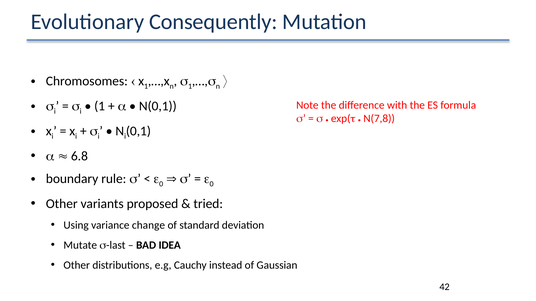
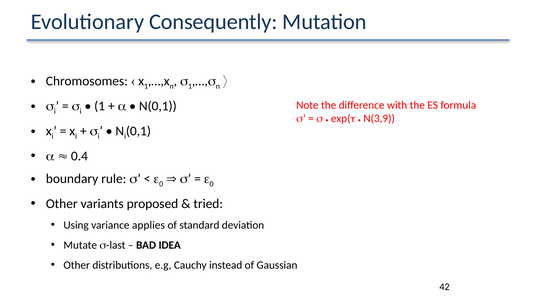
N(7,8: N(7,8 -> N(3,9
6.8: 6.8 -> 0.4
change: change -> applies
